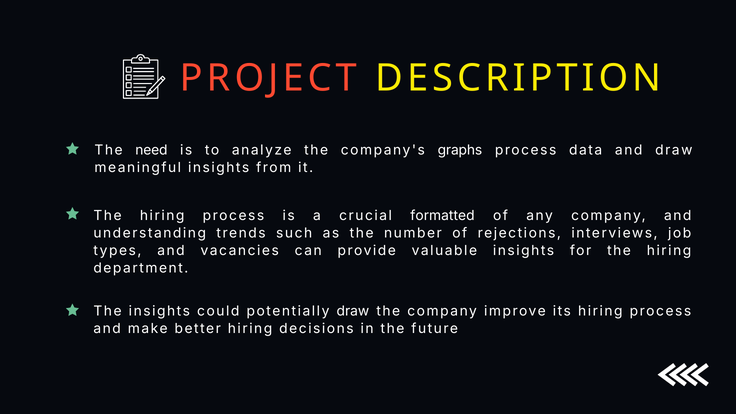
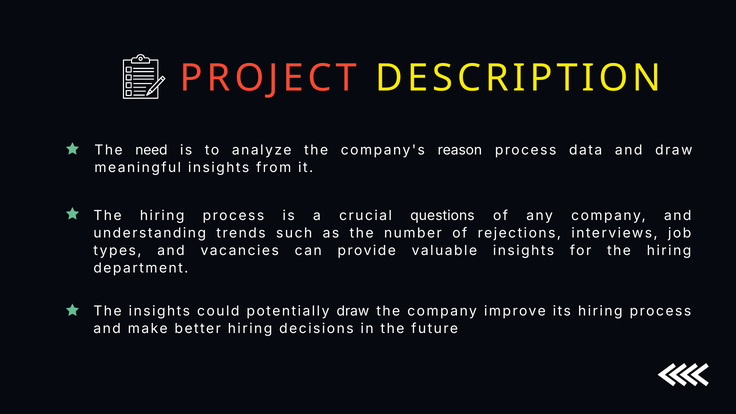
graphs: graphs -> reason
formatted: formatted -> questions
